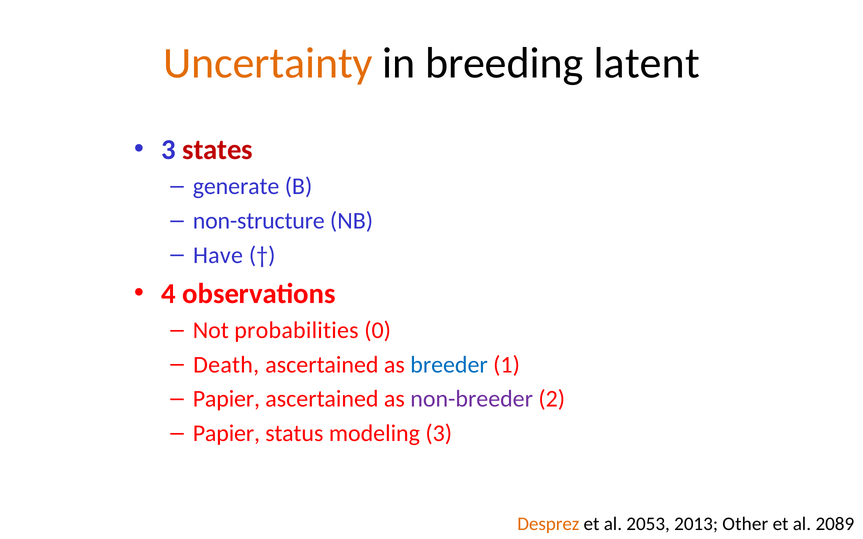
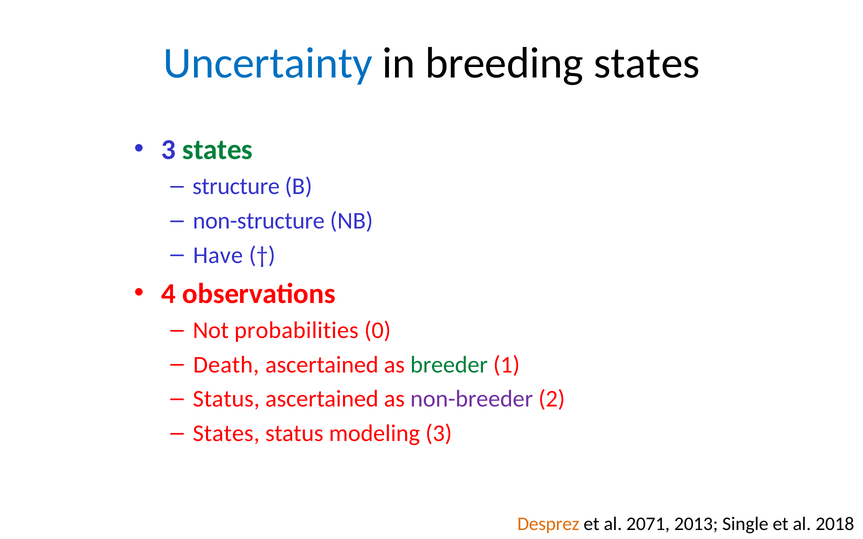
Uncertainty colour: orange -> blue
breeding latent: latent -> states
states at (218, 150) colour: red -> green
generate: generate -> structure
breeder colour: blue -> green
Papier at (226, 399): Papier -> Status
Papier at (226, 434): Papier -> States
2053: 2053 -> 2071
Other: Other -> Single
2089: 2089 -> 2018
